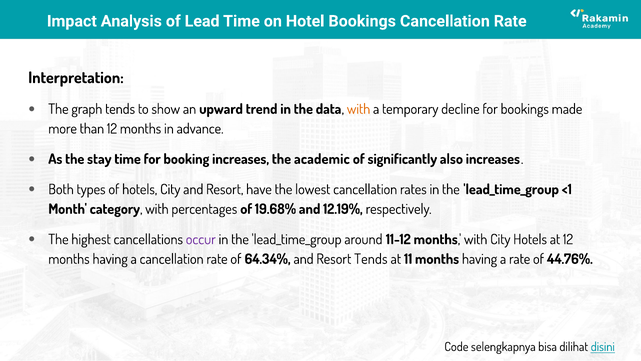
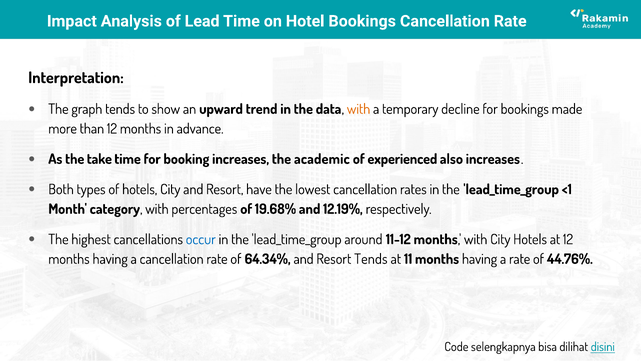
stay: stay -> take
significantly: significantly -> experienced
occur colour: purple -> blue
